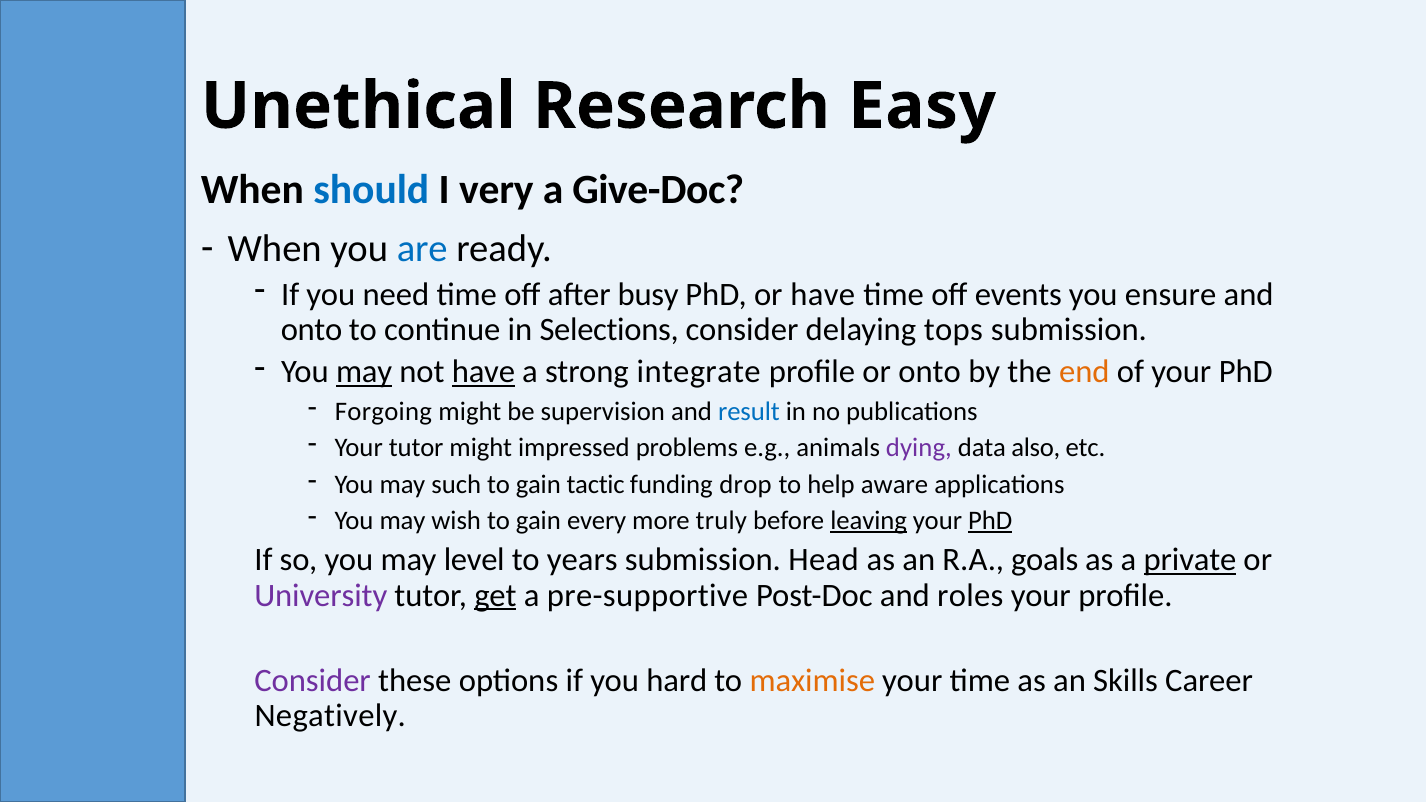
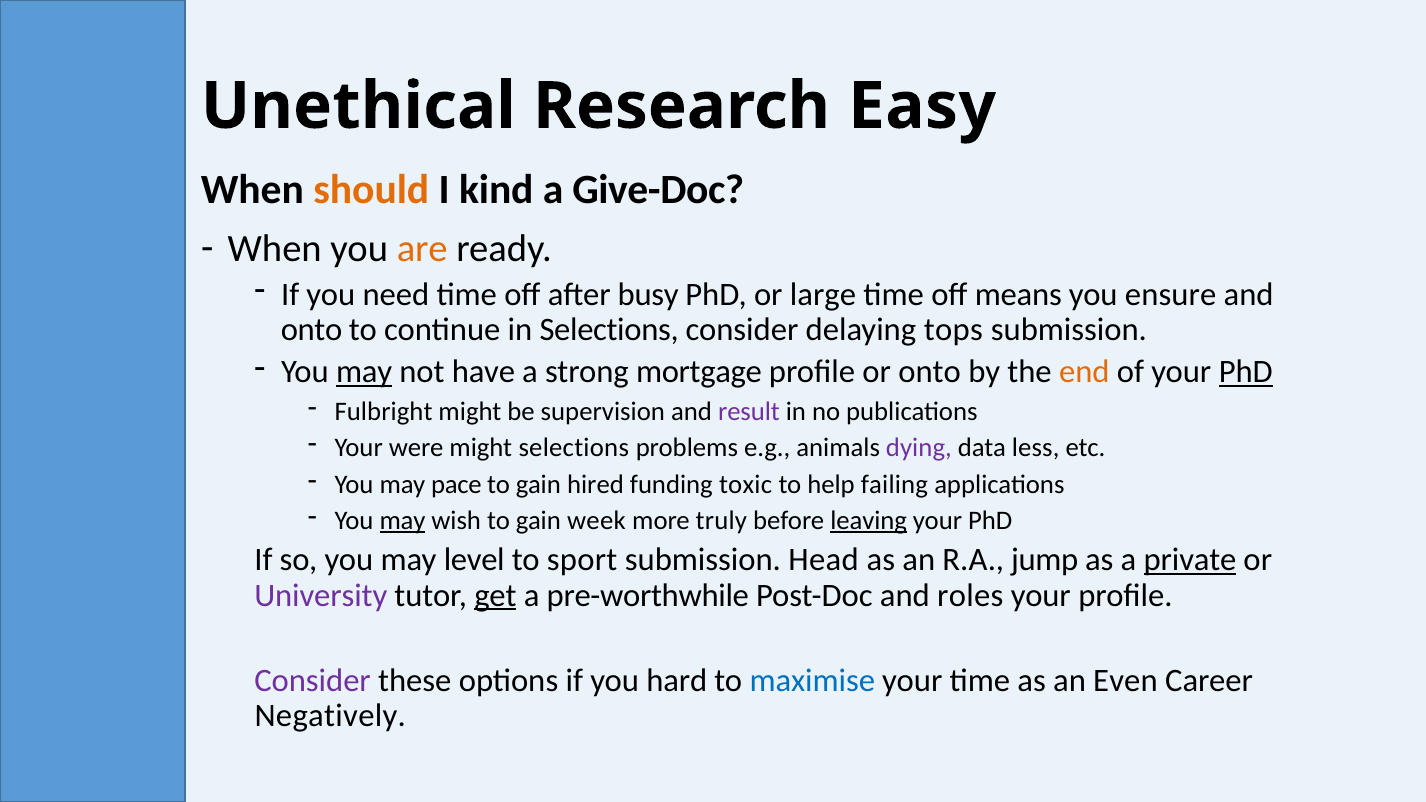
should colour: blue -> orange
very: very -> kind
are colour: blue -> orange
or have: have -> large
events: events -> means
have at (483, 372) underline: present -> none
integrate: integrate -> mortgage
PhD at (1246, 372) underline: none -> present
Forgoing: Forgoing -> Fulbright
result colour: blue -> purple
Your tutor: tutor -> were
might impressed: impressed -> selections
also: also -> less
such: such -> pace
tactic: tactic -> hired
drop: drop -> toxic
aware: aware -> failing
may at (403, 521) underline: none -> present
every: every -> week
PhD at (990, 521) underline: present -> none
years: years -> sport
goals: goals -> jump
pre-supportive: pre-supportive -> pre-worthwhile
maximise colour: orange -> blue
Skills: Skills -> Even
